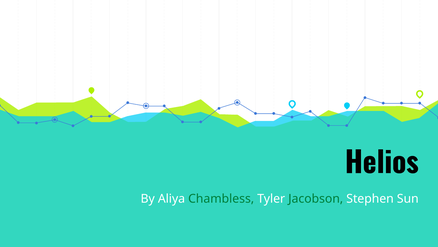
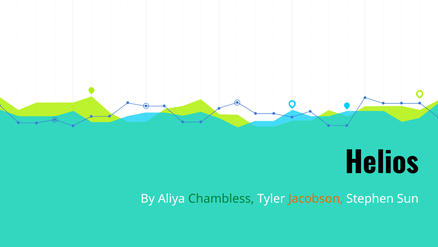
Jacobson colour: green -> orange
